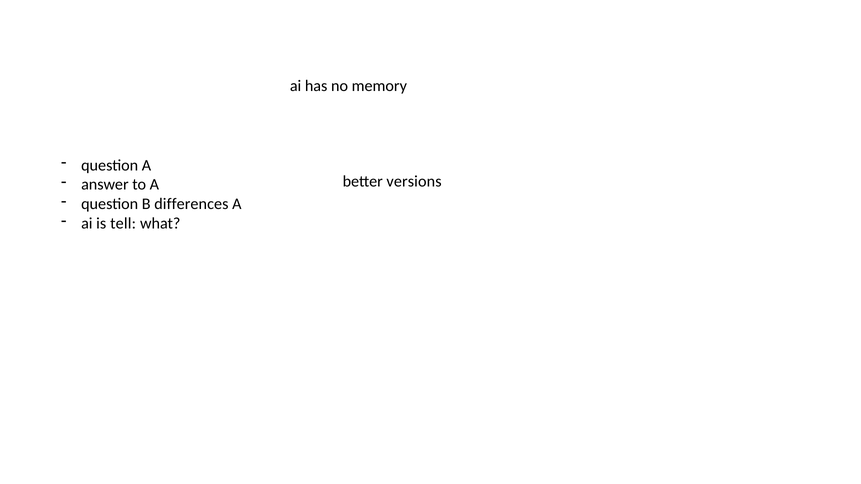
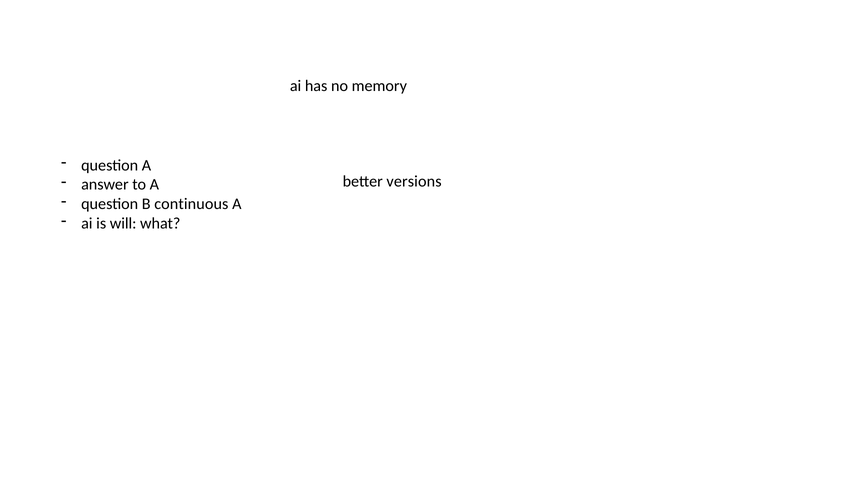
differences: differences -> continuous
tell: tell -> will
